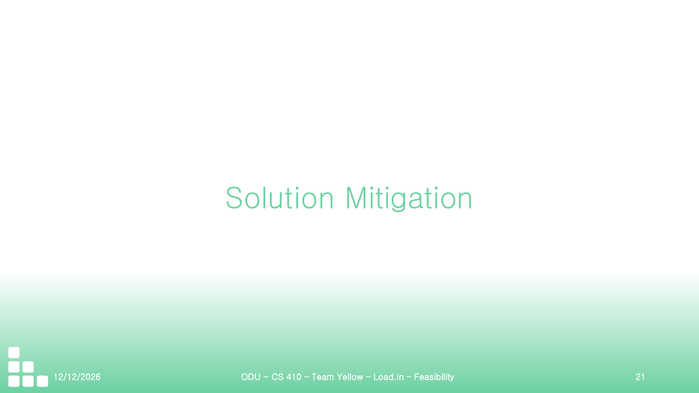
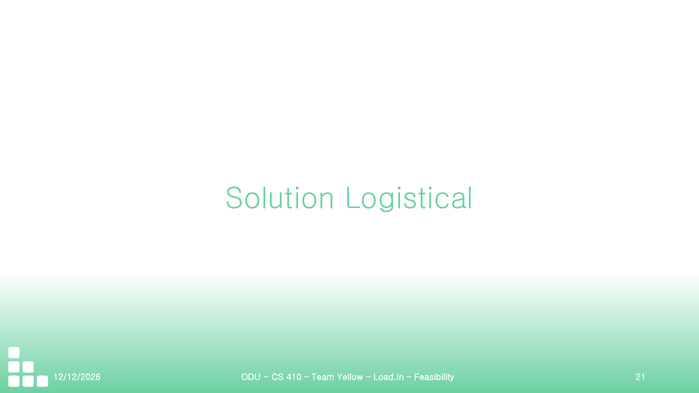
Mitigation: Mitigation -> Logistical
